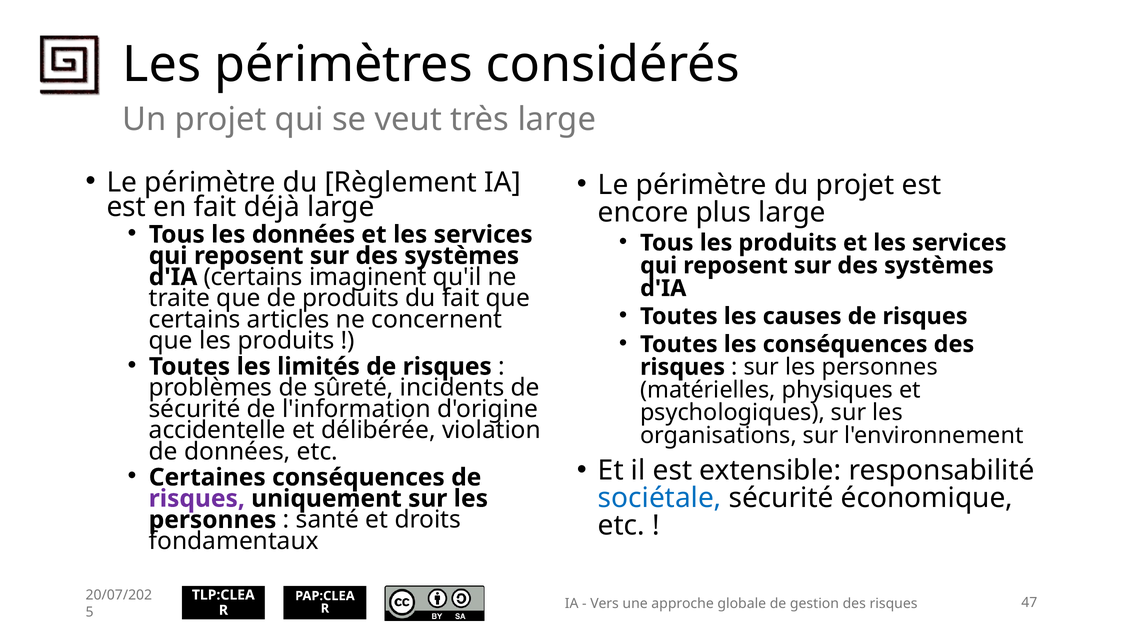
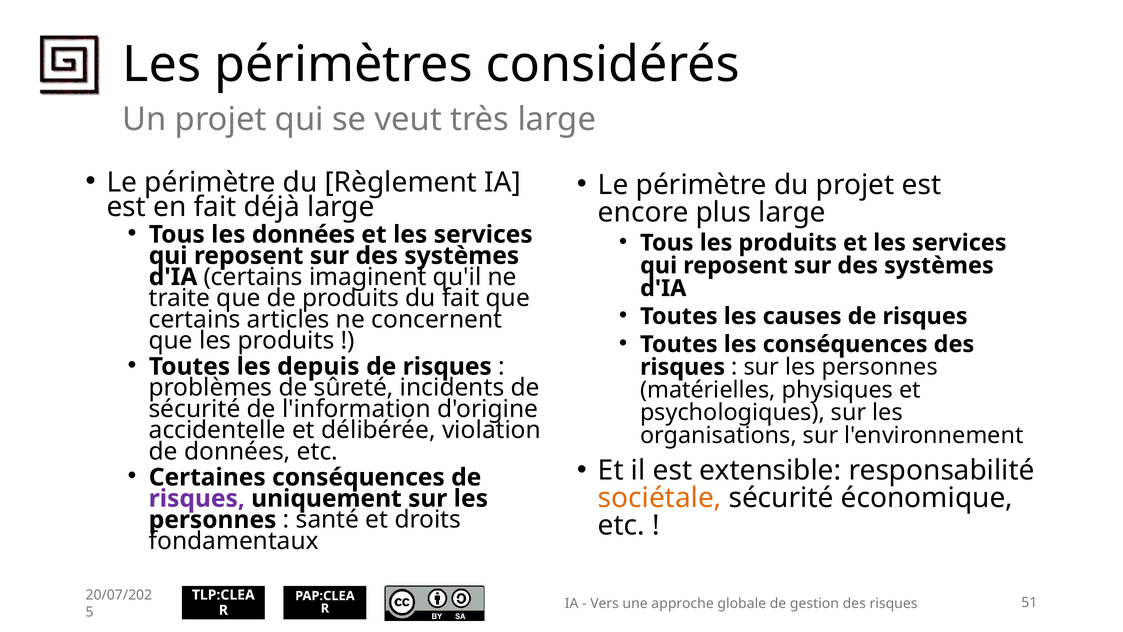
limités: limités -> depuis
sociétale colour: blue -> orange
47: 47 -> 51
